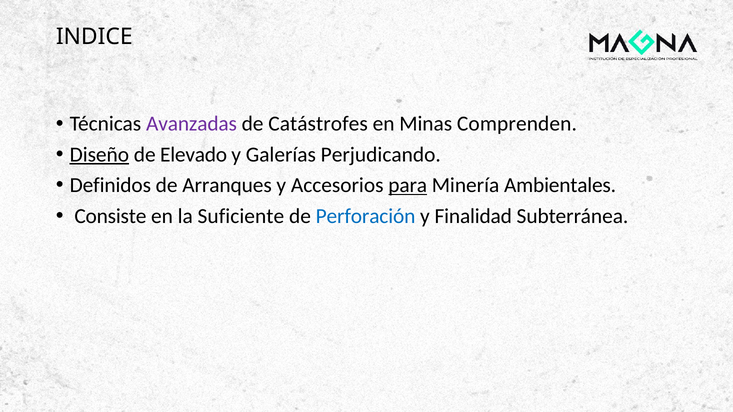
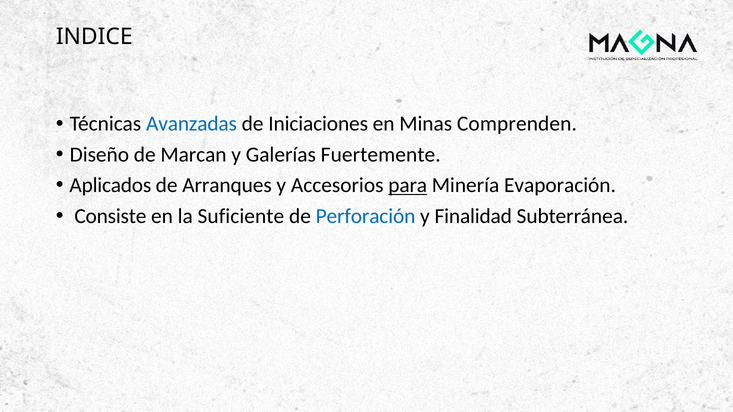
Avanzadas colour: purple -> blue
Catástrofes: Catástrofes -> Iniciaciones
Diseño underline: present -> none
Elevado: Elevado -> Marcan
Perjudicando: Perjudicando -> Fuertemente
Definidos: Definidos -> Aplicados
Ambientales: Ambientales -> Evaporación
